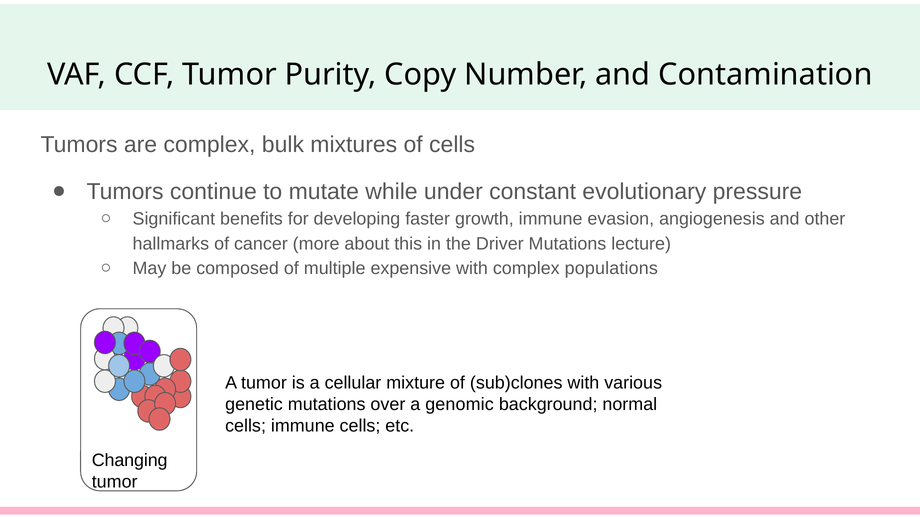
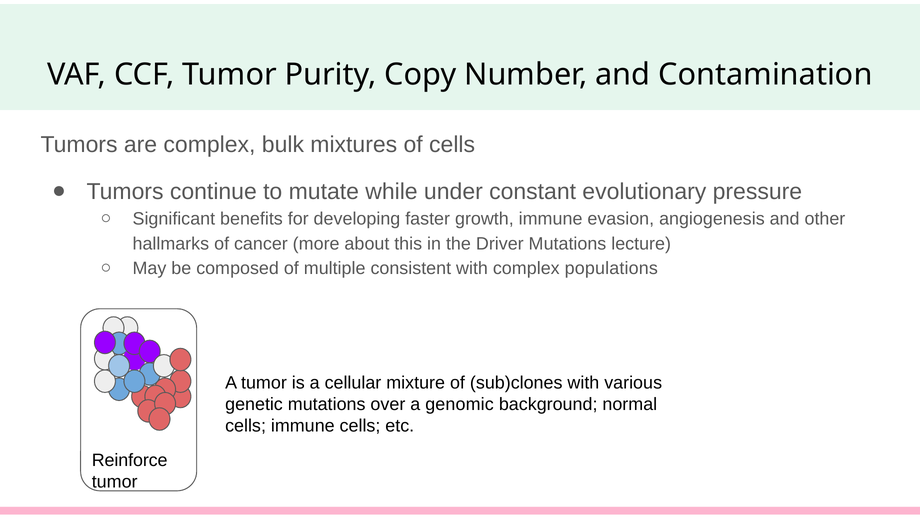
expensive: expensive -> consistent
Changing: Changing -> Reinforce
